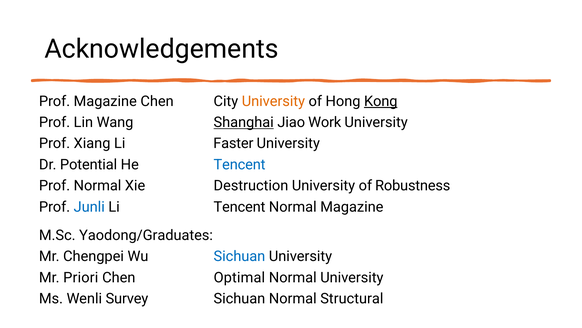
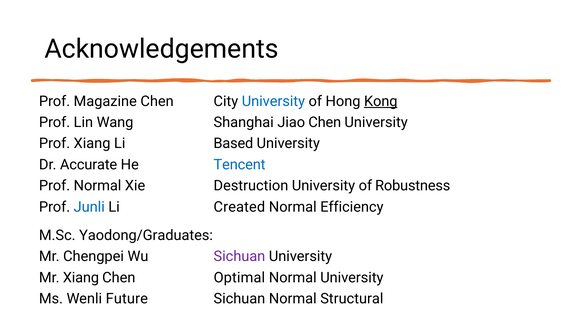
University at (273, 101) colour: orange -> blue
Shanghai underline: present -> none
Jiao Work: Work -> Chen
Faster: Faster -> Based
Potential: Potential -> Accurate
Li Tencent: Tencent -> Created
Normal Magazine: Magazine -> Efficiency
Sichuan at (239, 256) colour: blue -> purple
Mr Priori: Priori -> Xiang
Survey: Survey -> Future
